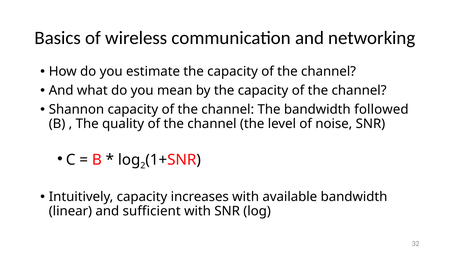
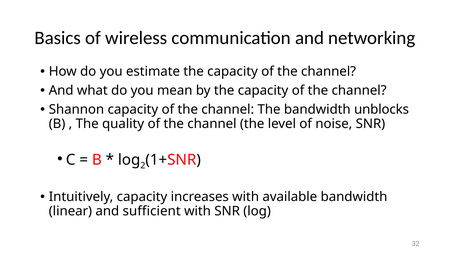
followed: followed -> unblocks
